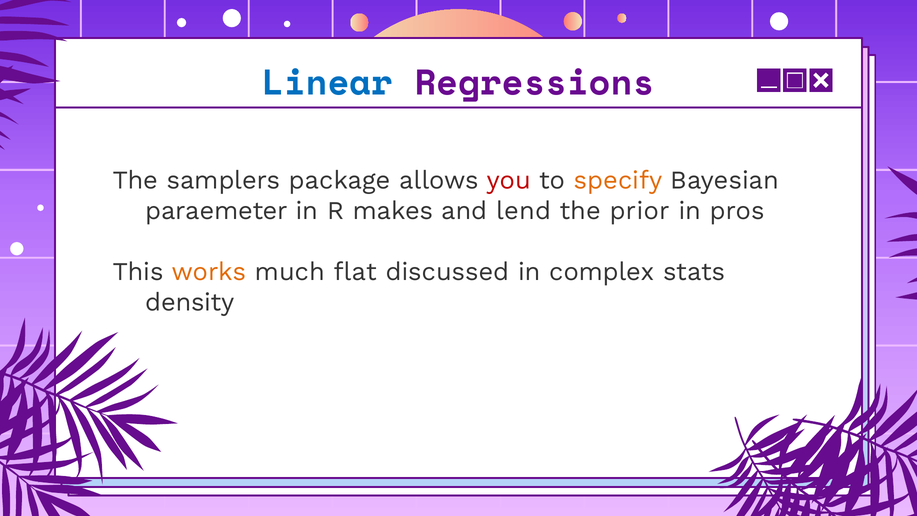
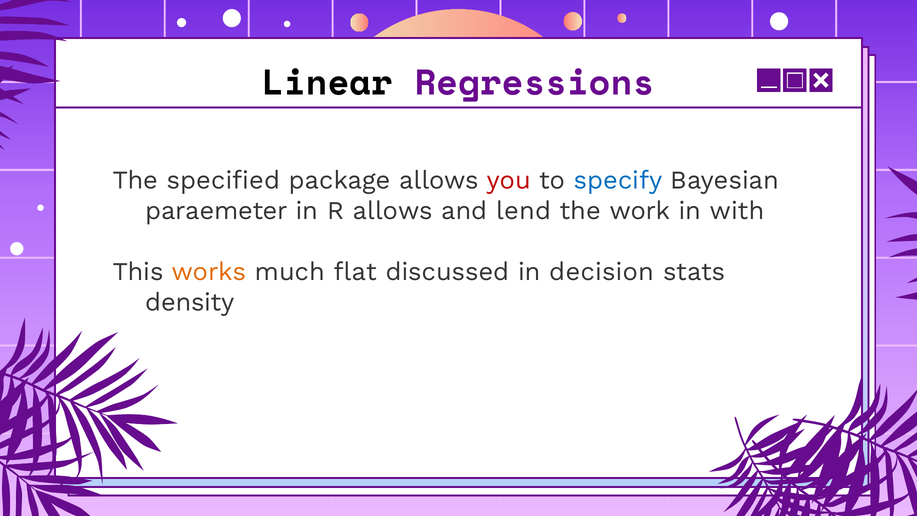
Linear colour: blue -> black
samplers: samplers -> specified
specify colour: orange -> blue
R makes: makes -> allows
prior: prior -> work
pros: pros -> with
complex: complex -> decision
